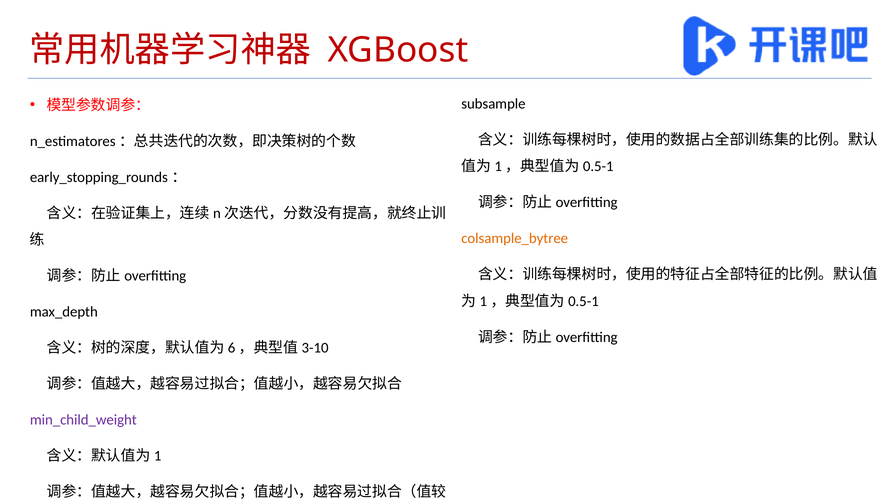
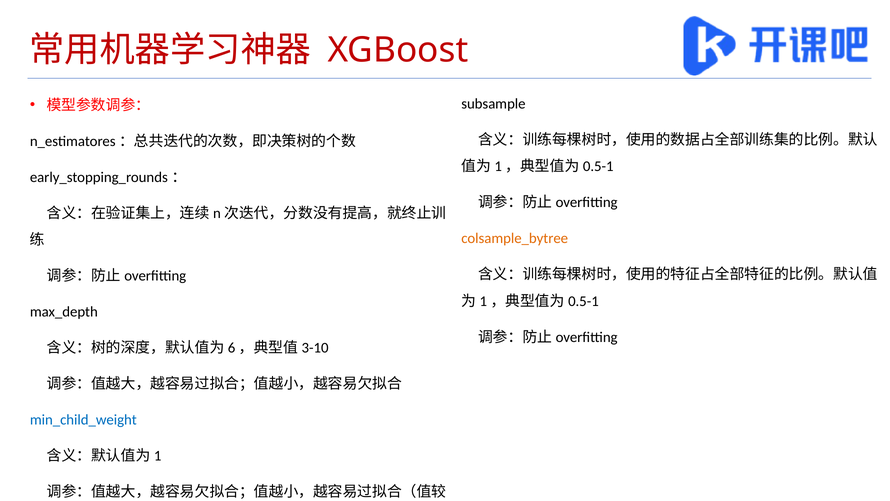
min_child_weight colour: purple -> blue
